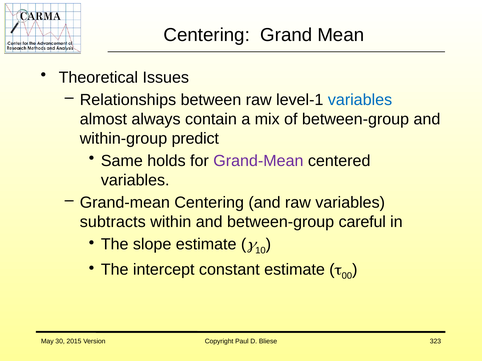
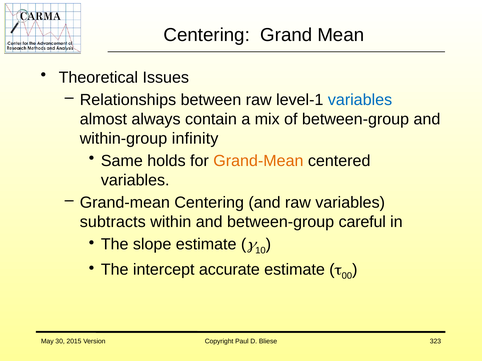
predict: predict -> infinity
Grand-Mean at (258, 161) colour: purple -> orange
constant: constant -> accurate
